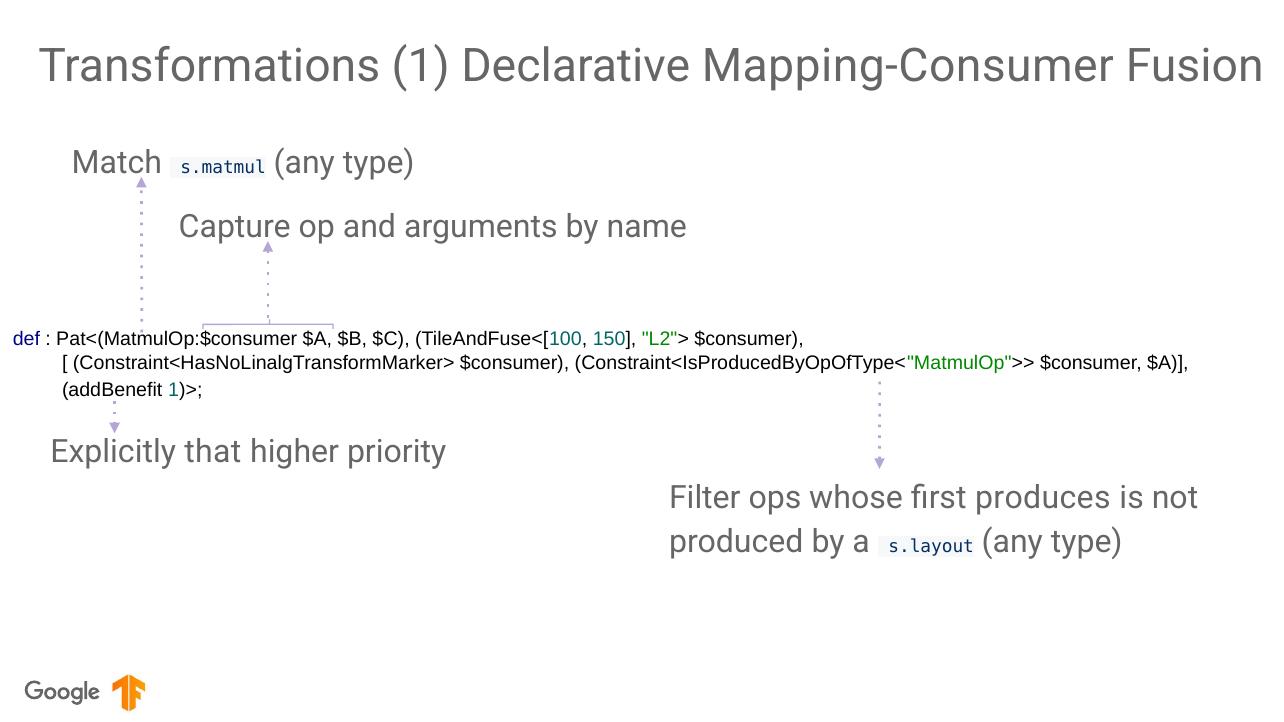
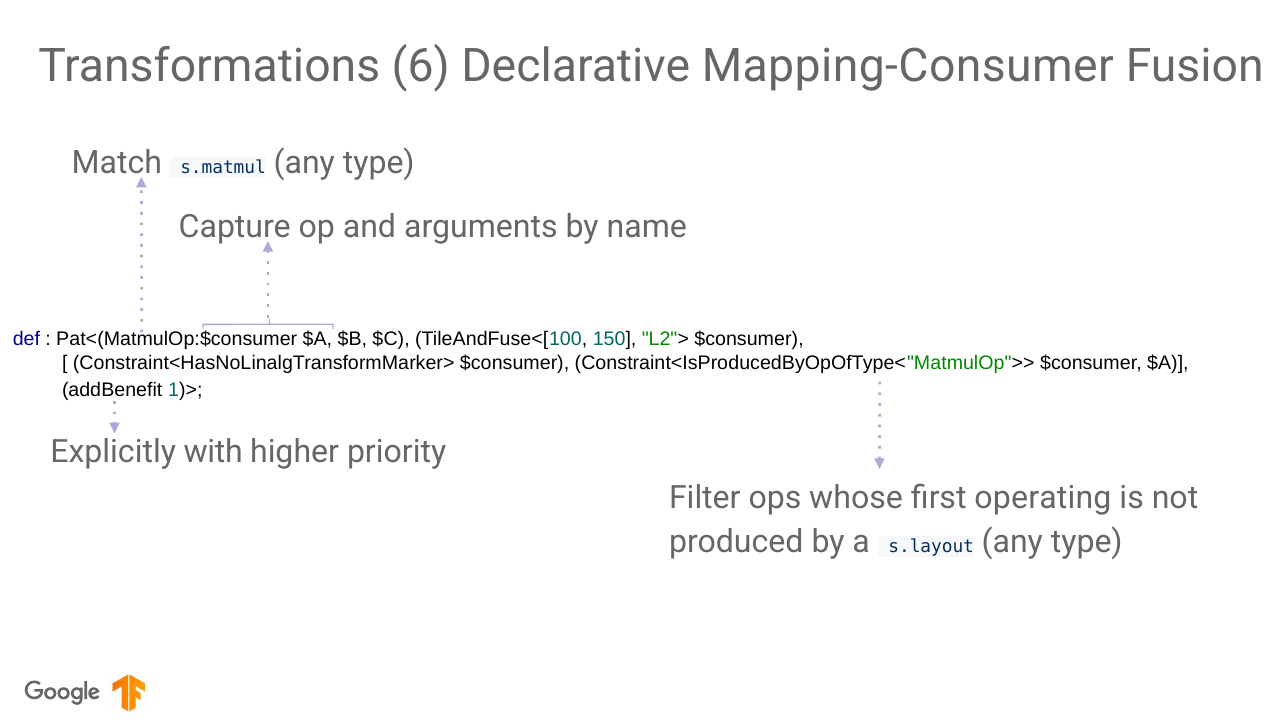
1: 1 -> 6
that: that -> with
produces: produces -> operating
